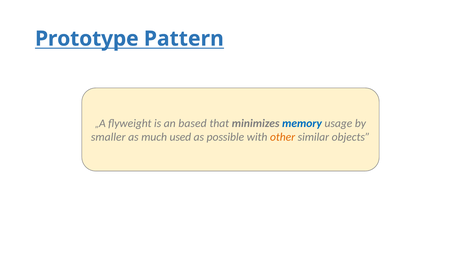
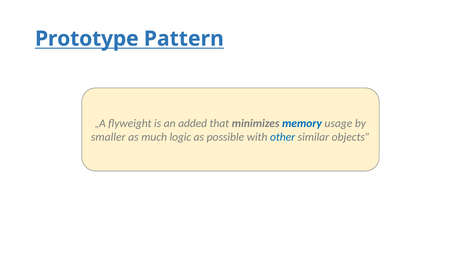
based: based -> added
used: used -> logic
other colour: orange -> blue
